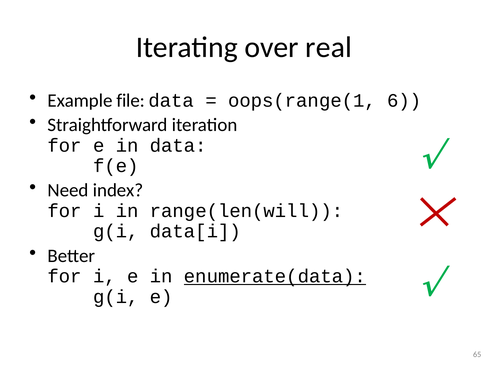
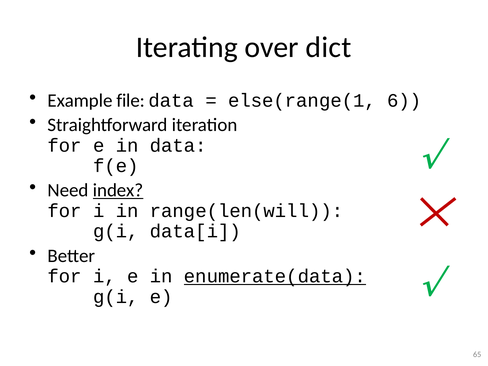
real: real -> dict
oops(range(1: oops(range(1 -> else(range(1
index underline: none -> present
